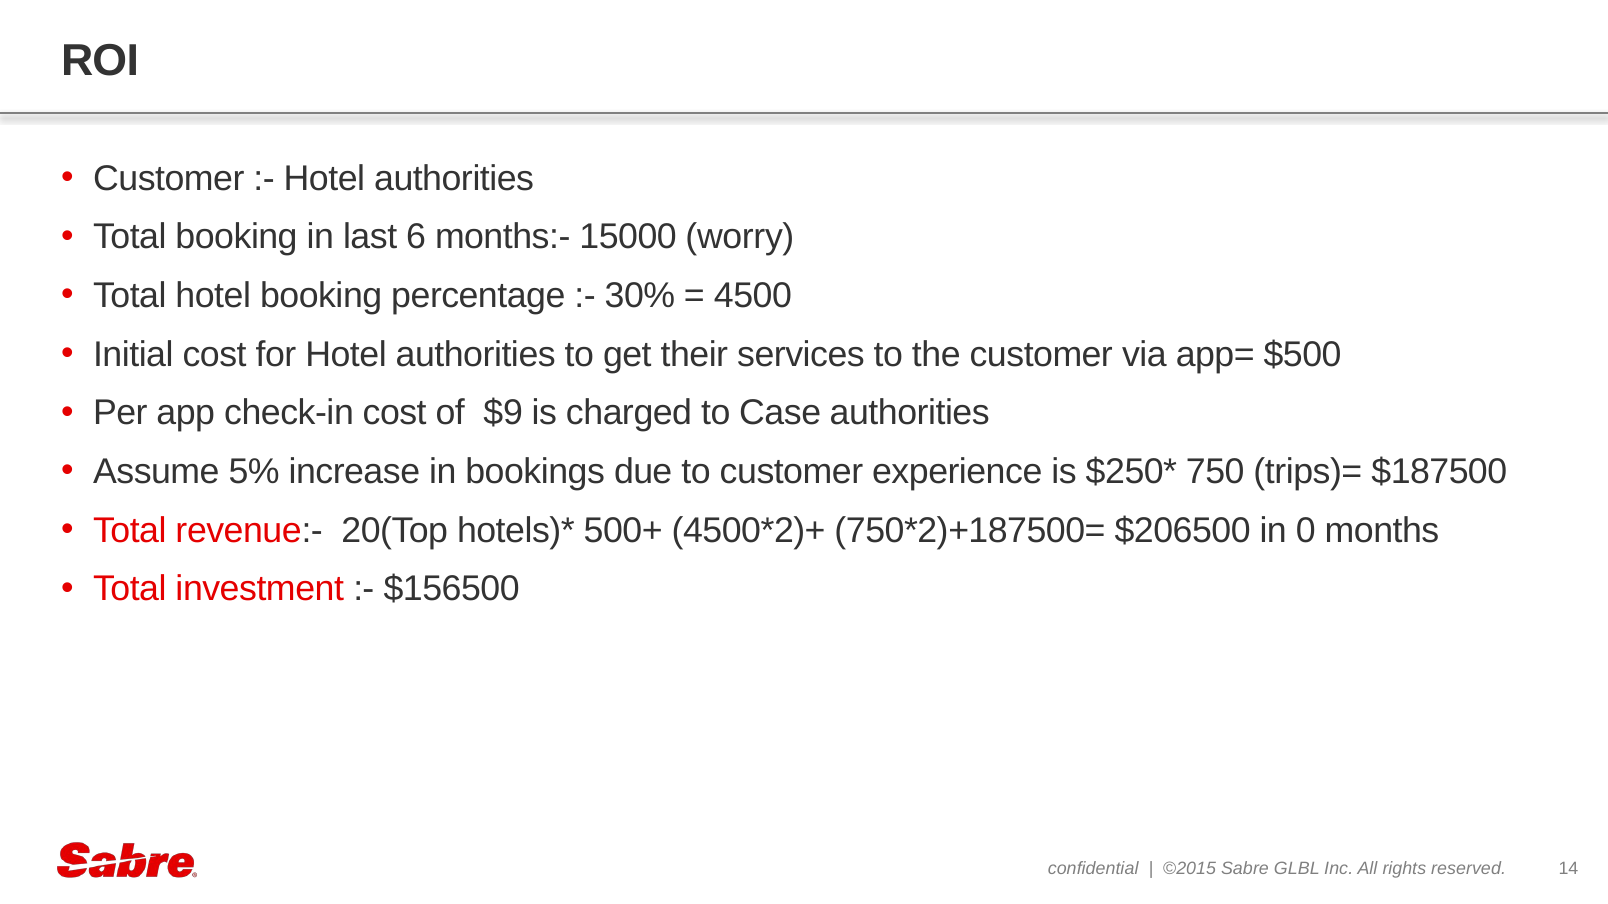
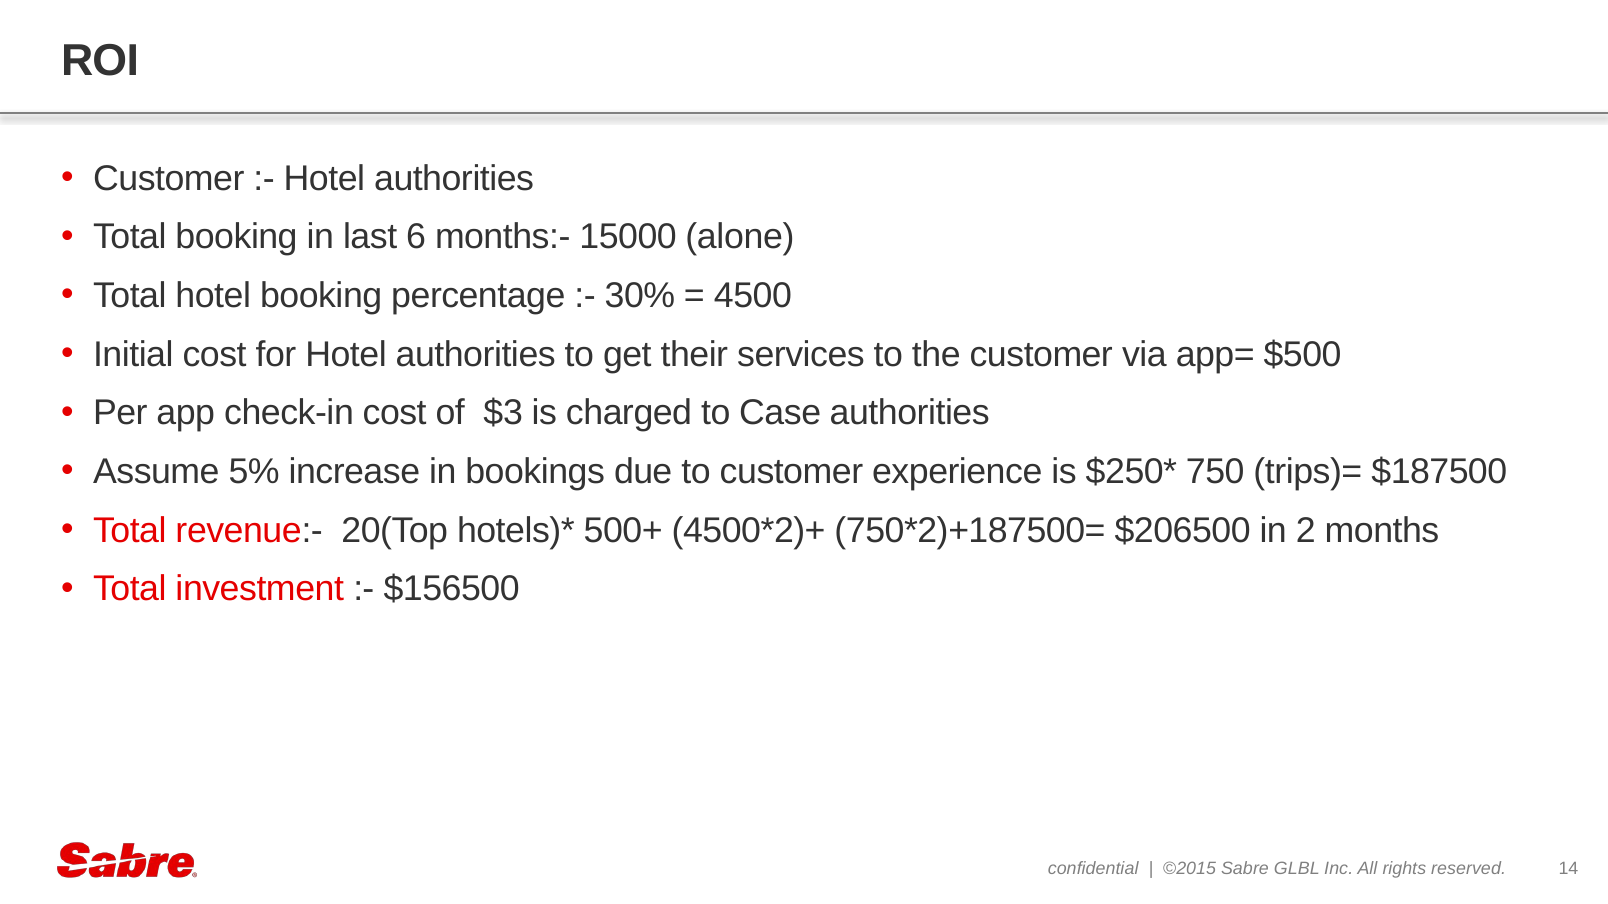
worry: worry -> alone
$9: $9 -> $3
0: 0 -> 2
